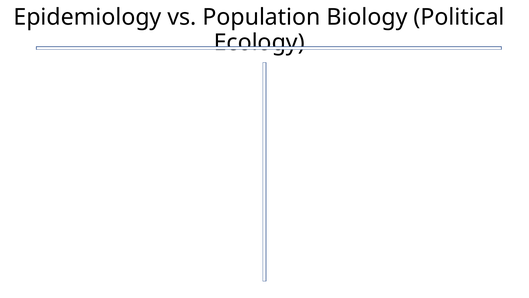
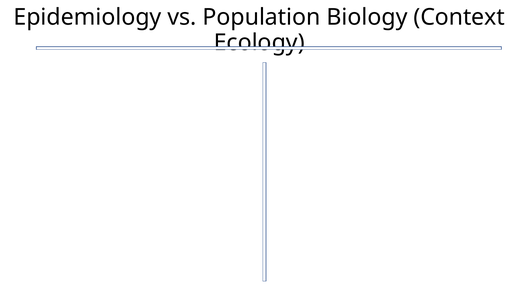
Political: Political -> Context
